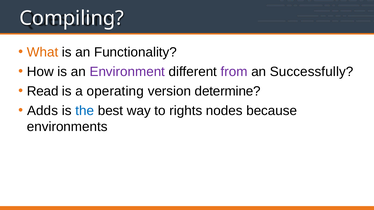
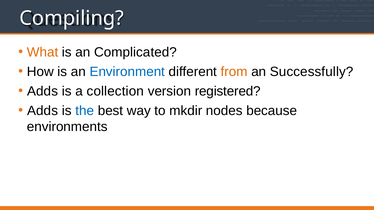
Functionality: Functionality -> Complicated
Environment colour: purple -> blue
from colour: purple -> orange
Read at (43, 91): Read -> Adds
operating: operating -> collection
determine: determine -> registered
rights: rights -> mkdir
